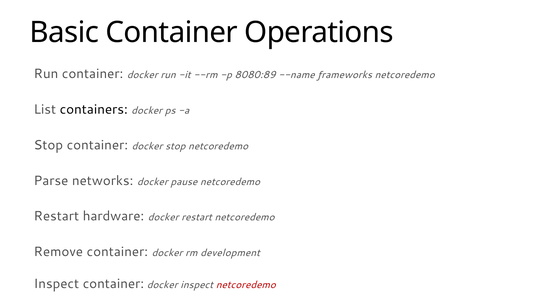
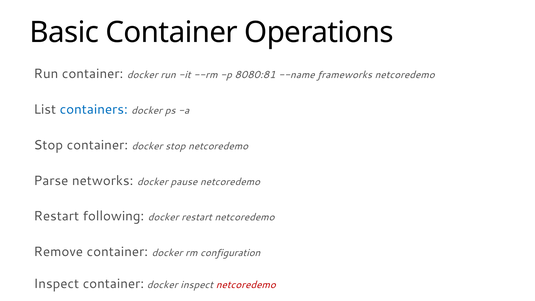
8080:89: 8080:89 -> 8080:81
containers colour: black -> blue
hardware: hardware -> following
development: development -> configuration
